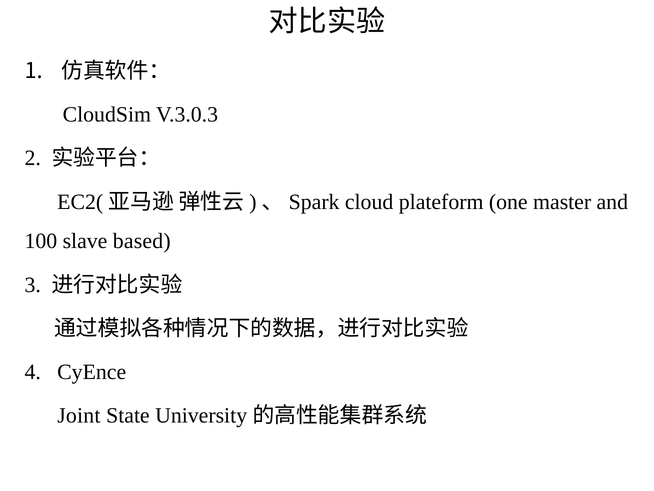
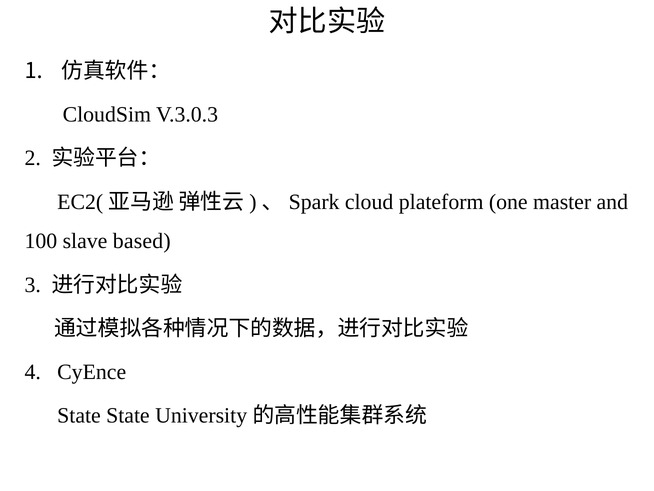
Joint at (79, 415): Joint -> State
